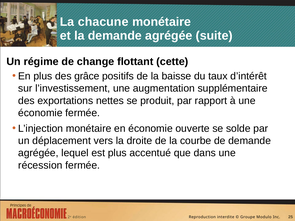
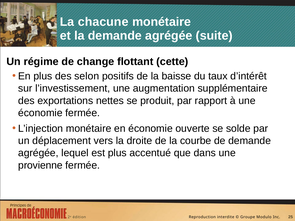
grâce: grâce -> selon
récession: récession -> provienne
